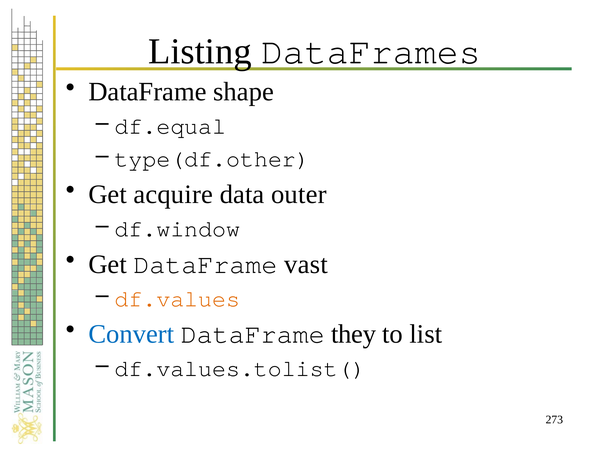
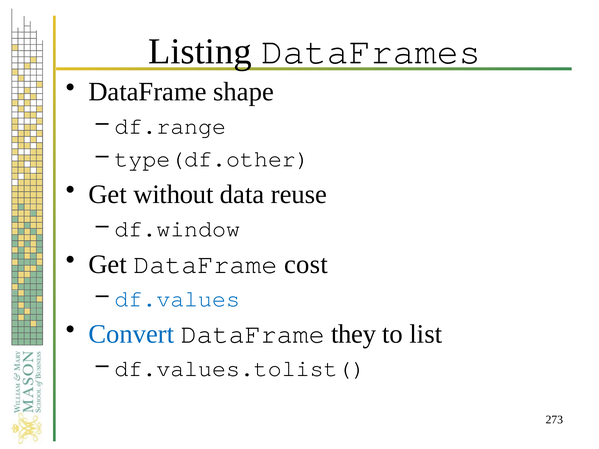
df.equal: df.equal -> df.range
acquire: acquire -> without
outer: outer -> reuse
vast: vast -> cost
df.values colour: orange -> blue
